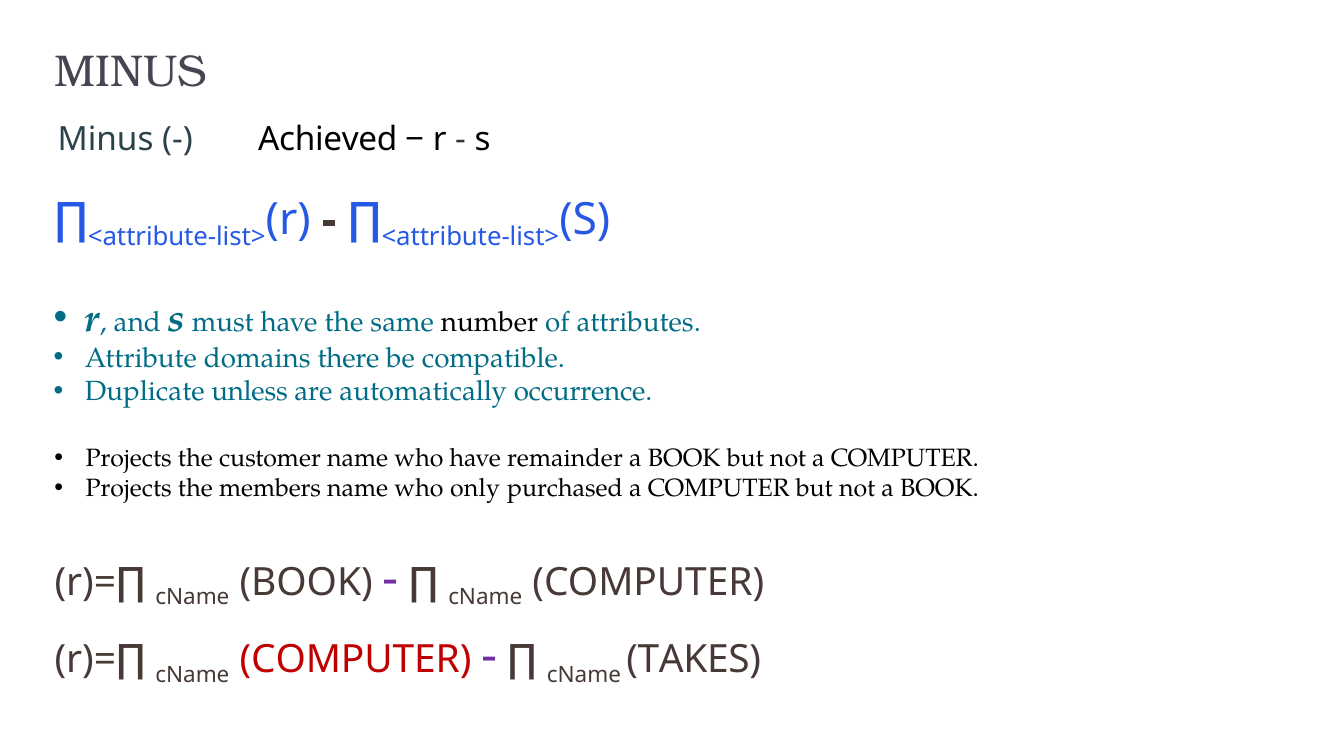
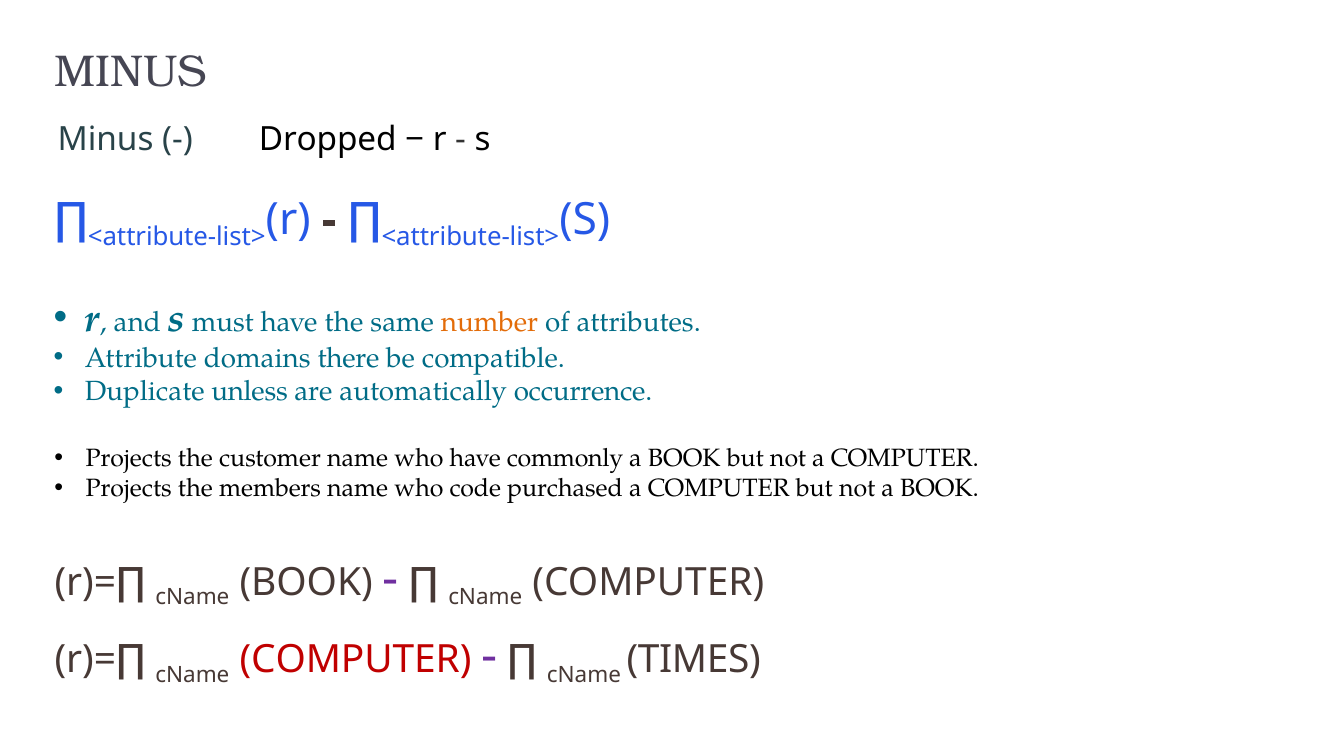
Achieved: Achieved -> Dropped
number colour: black -> orange
remainder: remainder -> commonly
only: only -> code
TAKES: TAKES -> TIMES
